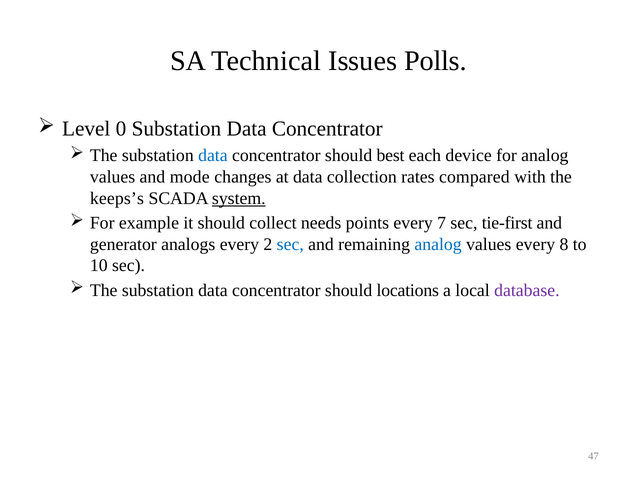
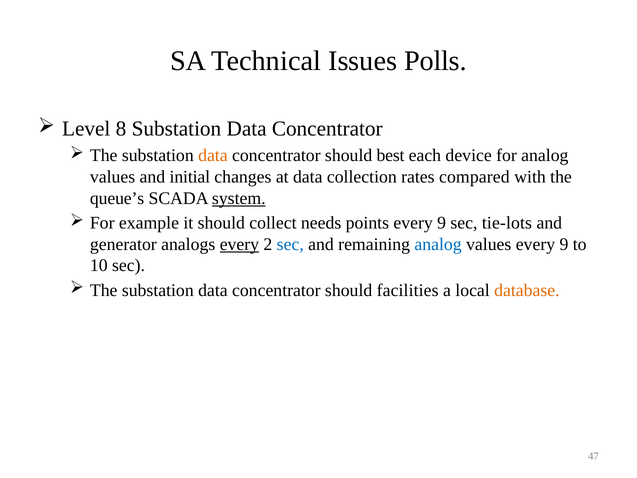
0: 0 -> 8
data at (213, 156) colour: blue -> orange
mode: mode -> initial
keeps’s: keeps’s -> queue’s
points every 7: 7 -> 9
tie-first: tie-first -> tie-lots
every at (239, 244) underline: none -> present
values every 8: 8 -> 9
locations: locations -> facilities
database colour: purple -> orange
